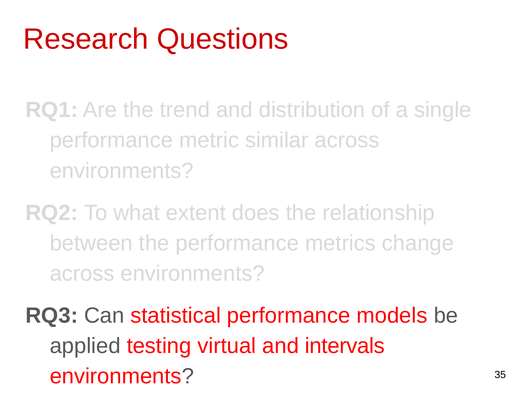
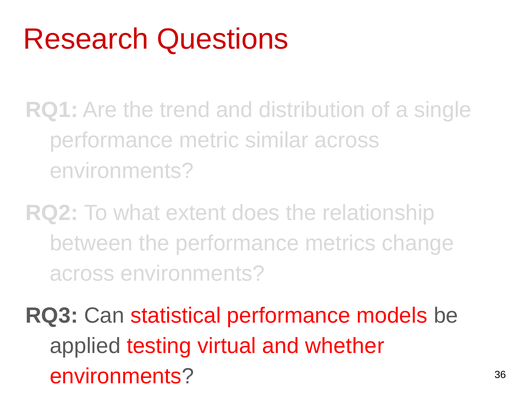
intervals: intervals -> whether
35: 35 -> 36
